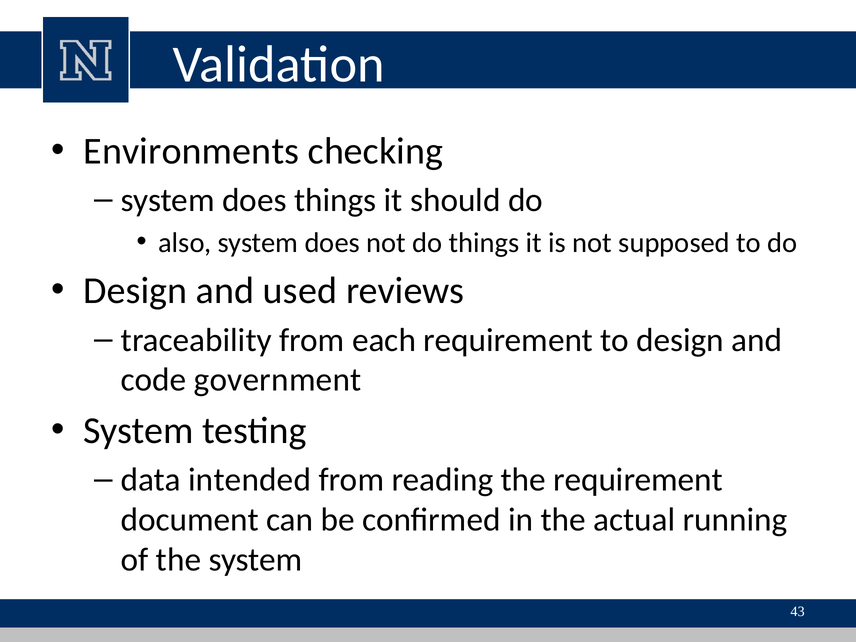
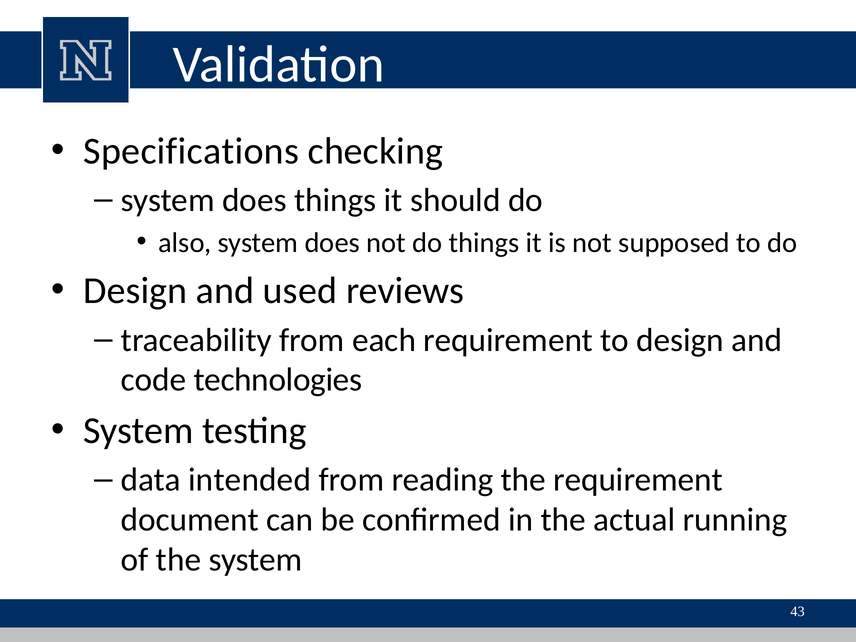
Environments: Environments -> Specifications
government: government -> technologies
